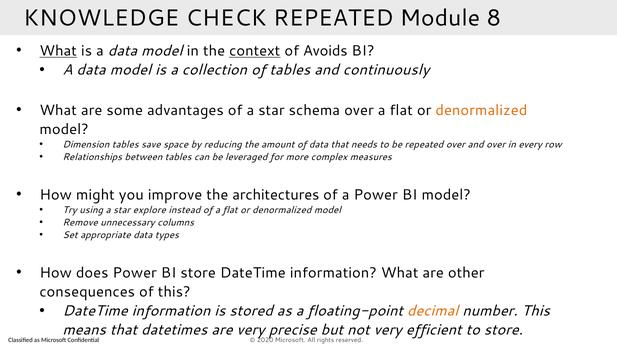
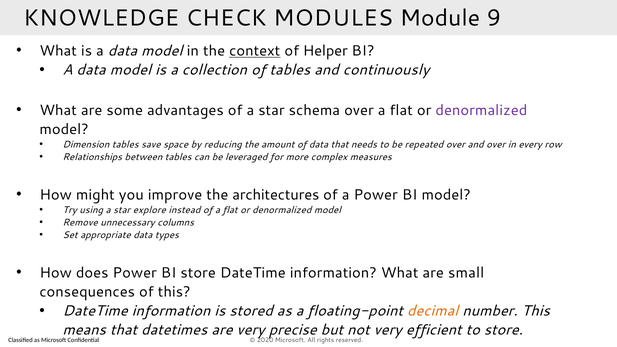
CHECK REPEATED: REPEATED -> MODULES
8: 8 -> 9
What at (58, 51) underline: present -> none
Avoids: Avoids -> Helper
denormalized at (481, 110) colour: orange -> purple
other: other -> small
